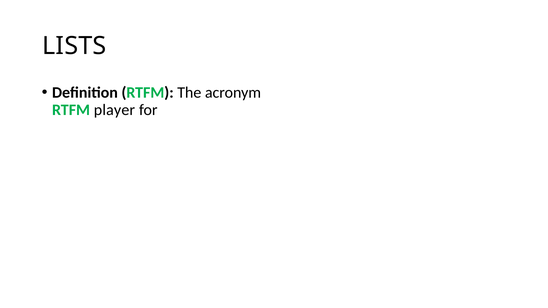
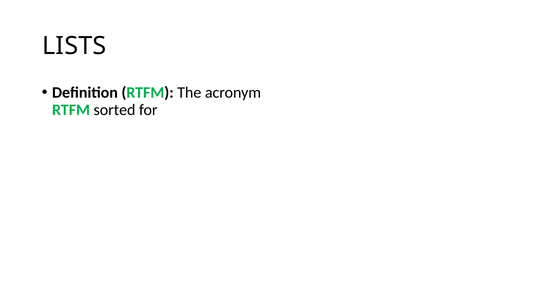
player: player -> sorted
